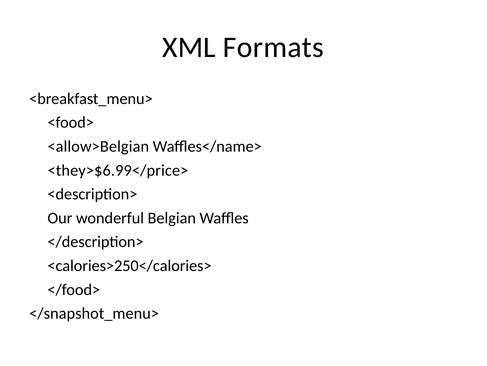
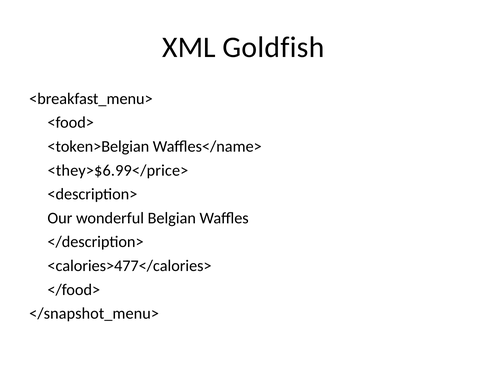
Formats: Formats -> Goldfish
<allow>Belgian: <allow>Belgian -> <token>Belgian
<calories>250</calories>: <calories>250</calories> -> <calories>477</calories>
